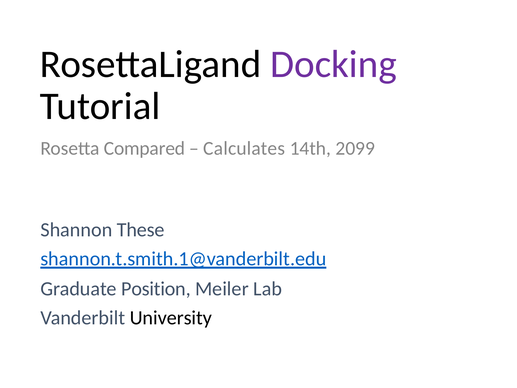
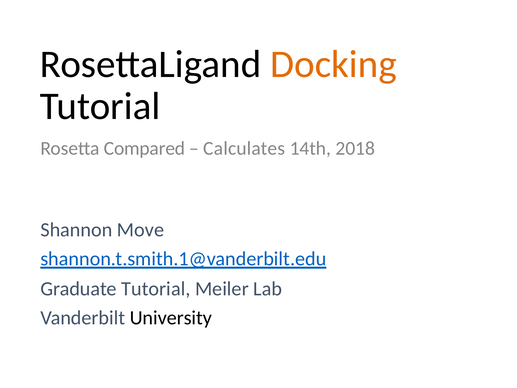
Docking colour: purple -> orange
2099: 2099 -> 2018
These: These -> Move
Graduate Position: Position -> Tutorial
